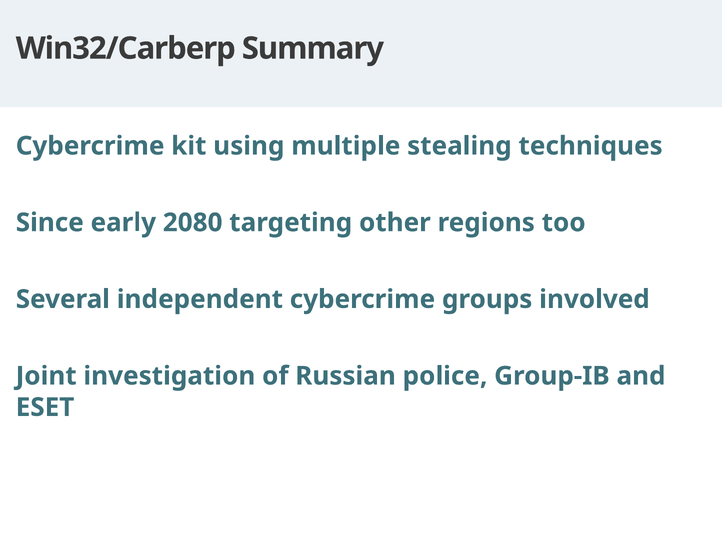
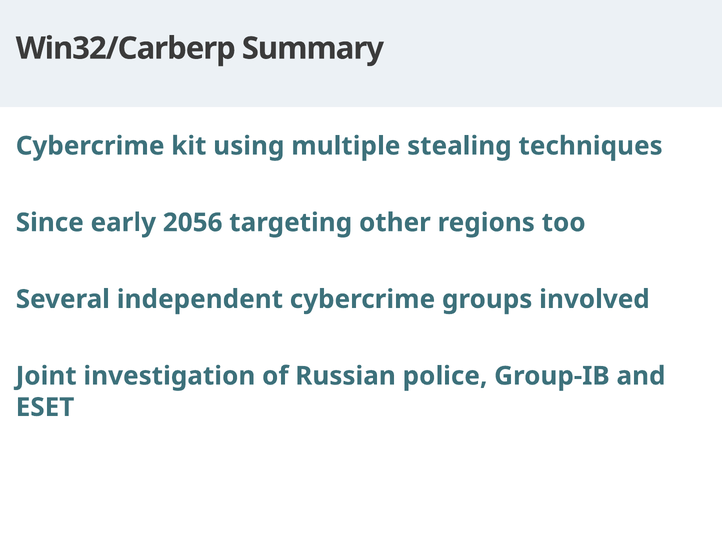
2080: 2080 -> 2056
